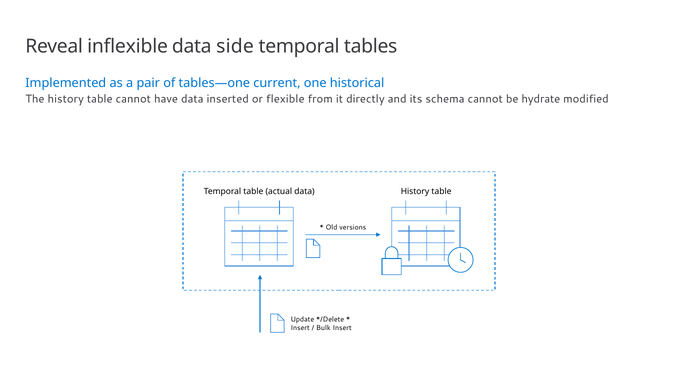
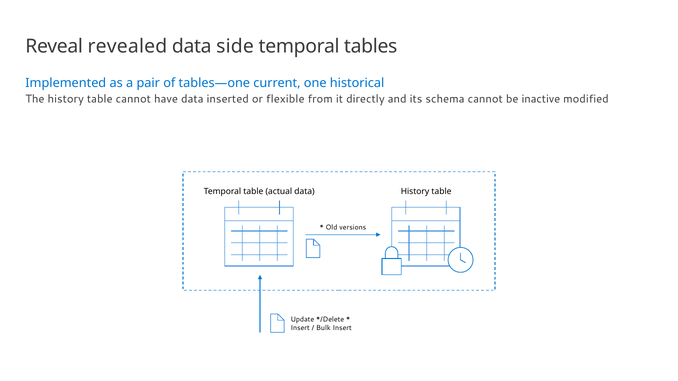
inflexible: inflexible -> revealed
hydrate: hydrate -> inactive
